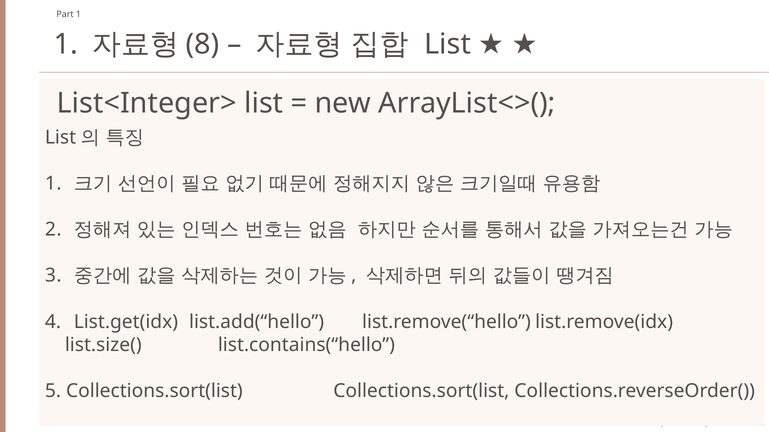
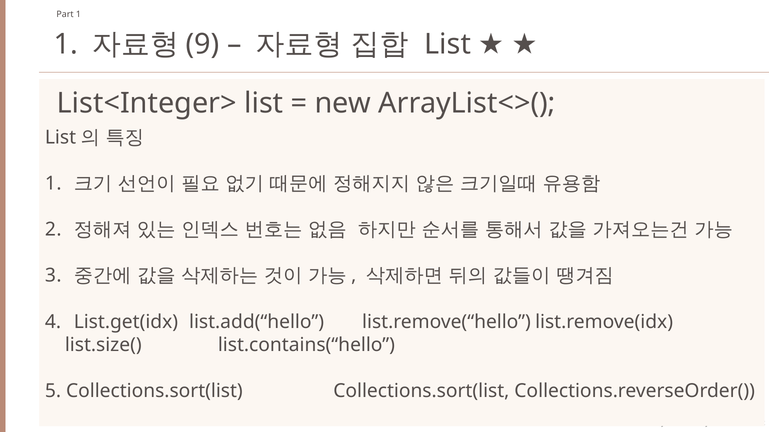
8: 8 -> 9
